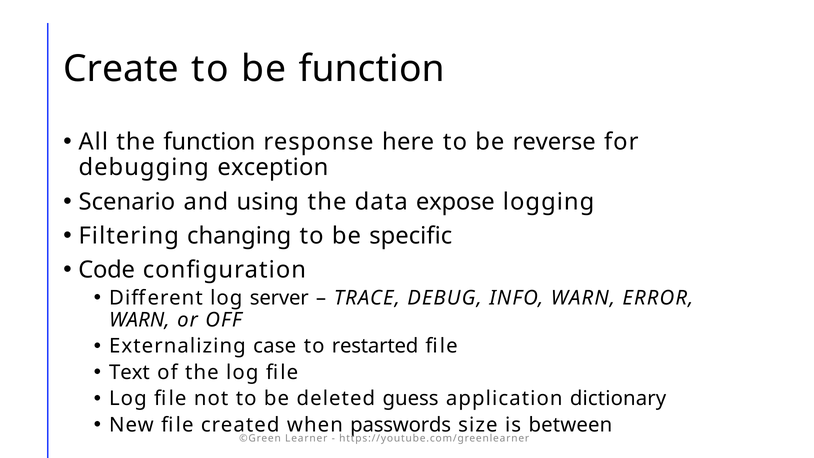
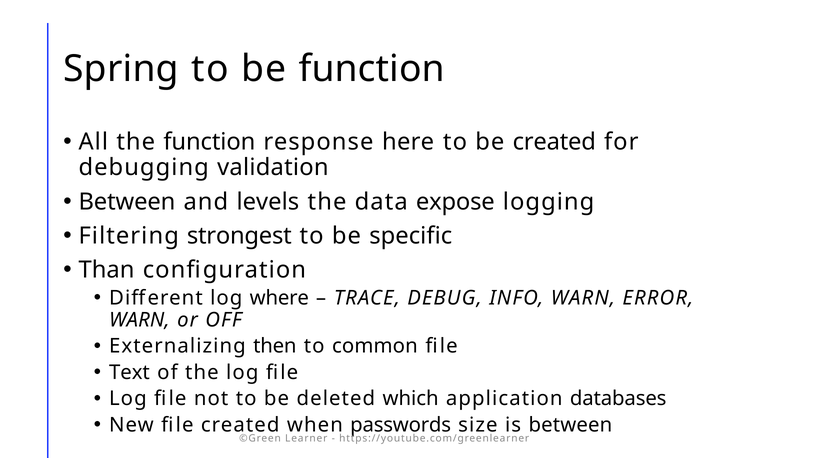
Create: Create -> Spring
be reverse: reverse -> created
exception: exception -> validation
Scenario at (127, 202): Scenario -> Between
using: using -> levels
changing: changing -> strongest
Code: Code -> Than
server: server -> where
case: case -> then
restarted: restarted -> common
guess: guess -> which
dictionary: dictionary -> databases
